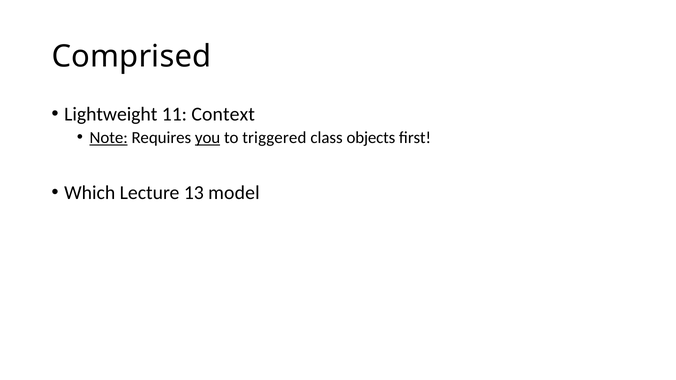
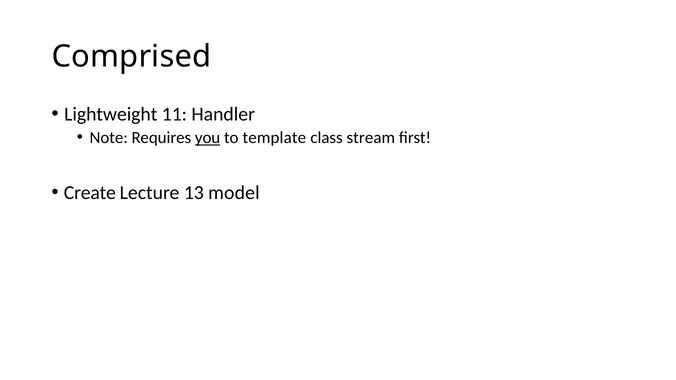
Context: Context -> Handler
Note underline: present -> none
triggered: triggered -> template
objects: objects -> stream
Which: Which -> Create
